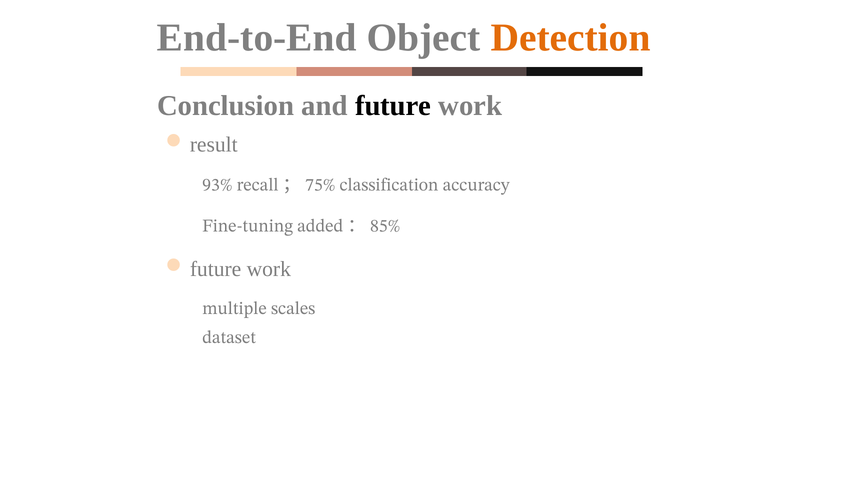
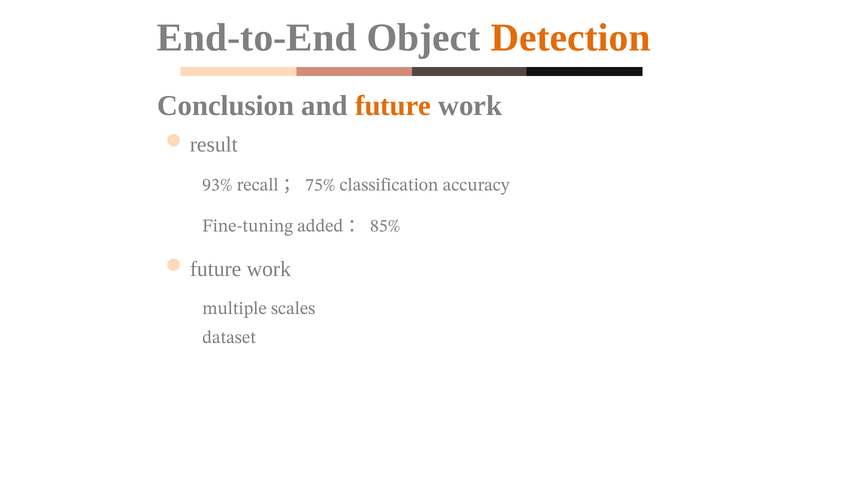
future colour: black -> orange
